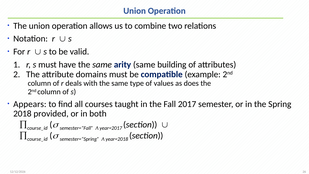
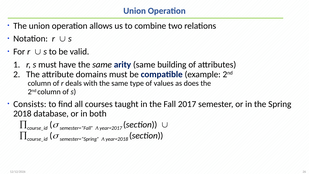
Appears: Appears -> Consists
provided: provided -> database
